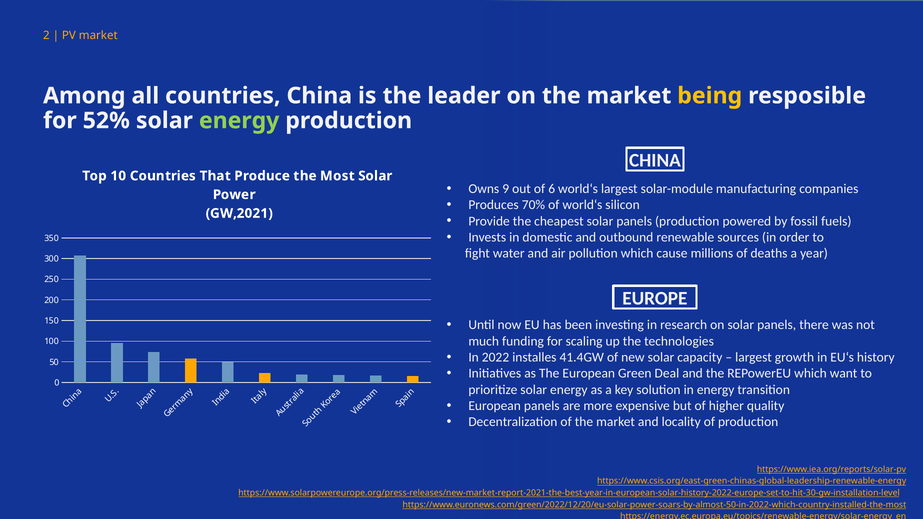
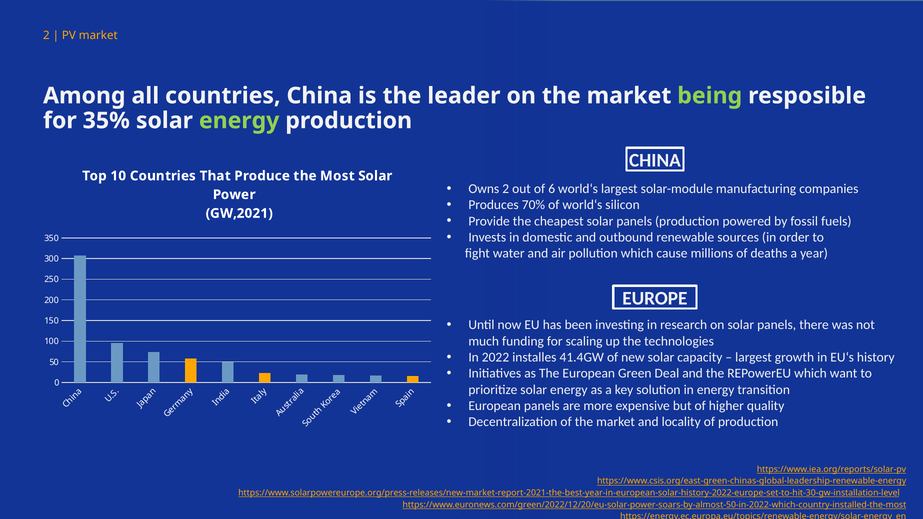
being colour: yellow -> light green
52%: 52% -> 35%
Owns 9: 9 -> 2
